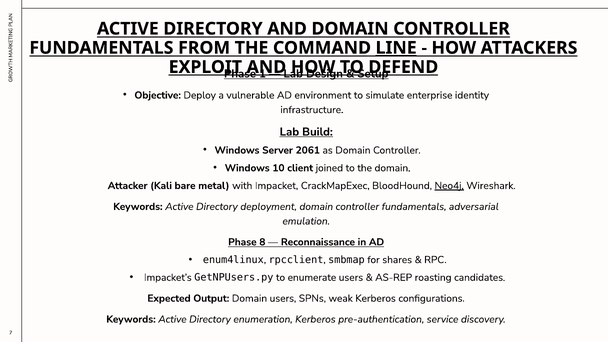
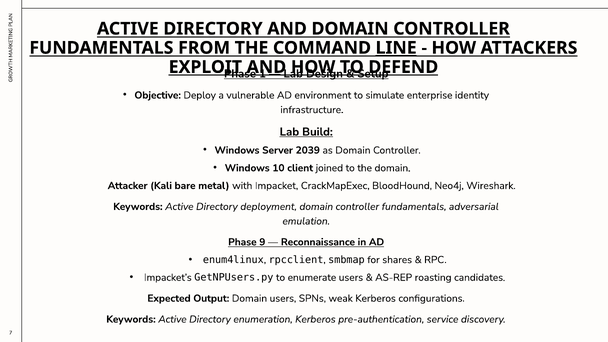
2061: 2061 -> 2039
Neo4j underline: present -> none
8: 8 -> 9
